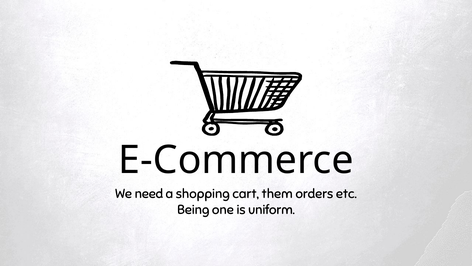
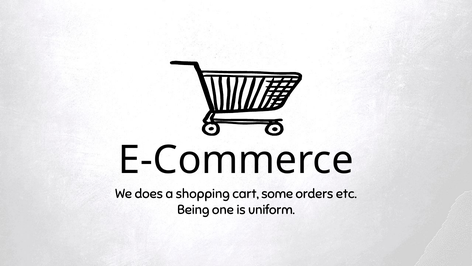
need: need -> does
them: them -> some
